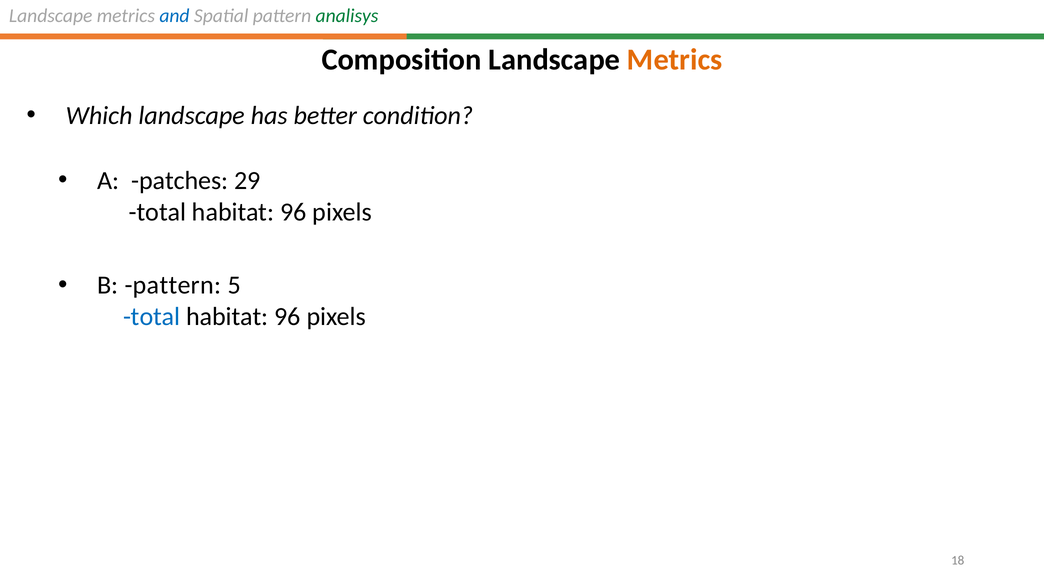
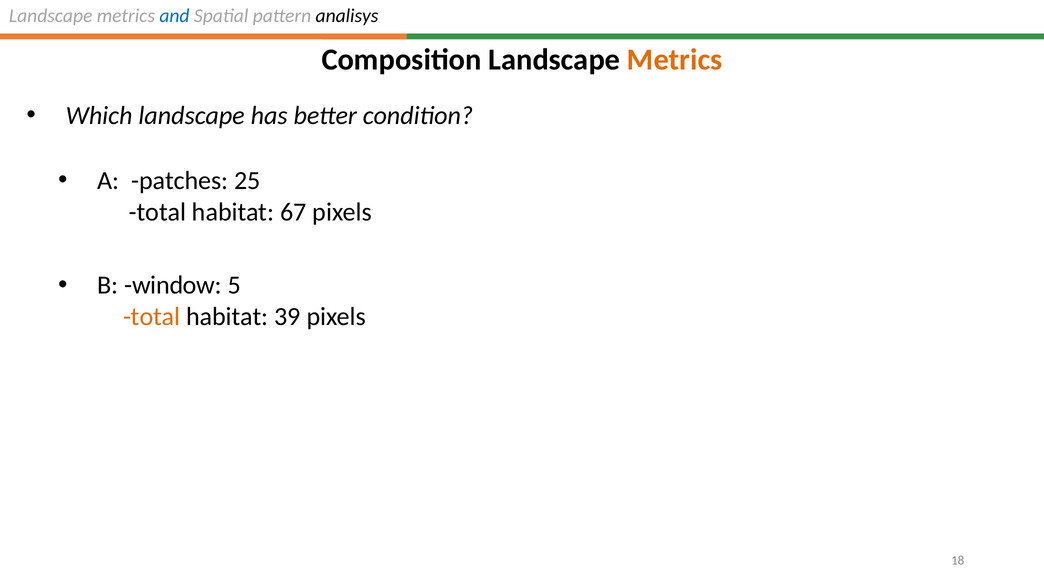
analisys colour: green -> black
29: 29 -> 25
96 at (293, 212): 96 -> 67
B pattern: pattern -> window
total at (152, 317) colour: blue -> orange
96 at (287, 317): 96 -> 39
